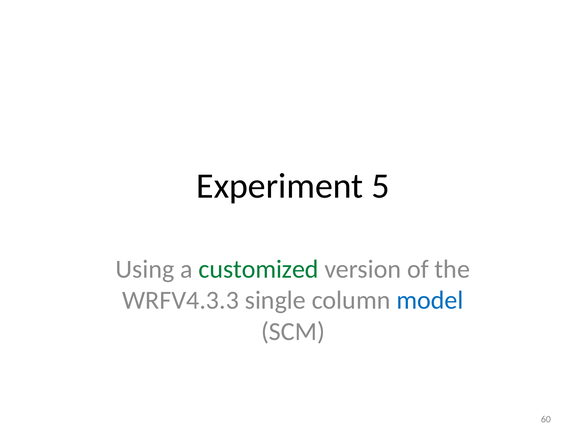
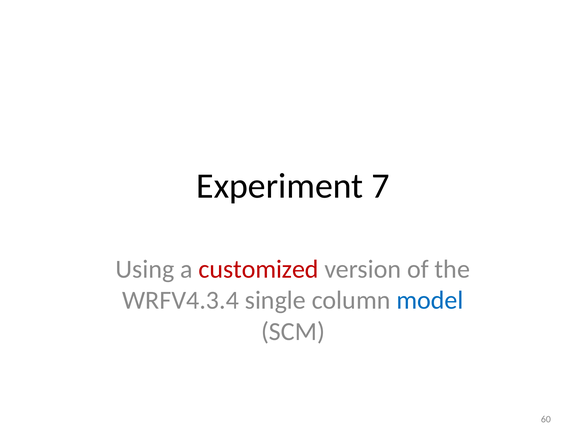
5: 5 -> 7
customized colour: green -> red
WRFV4.3.3: WRFV4.3.3 -> WRFV4.3.4
